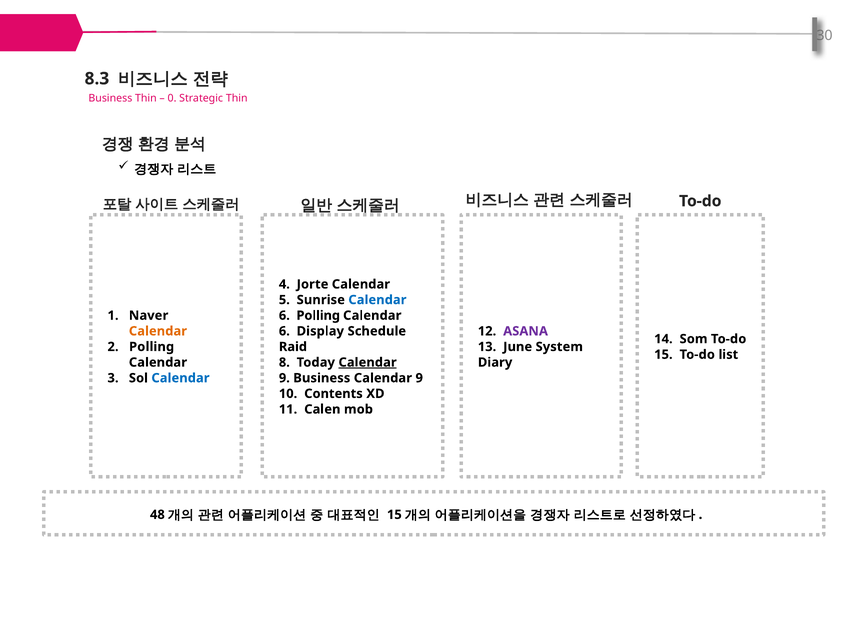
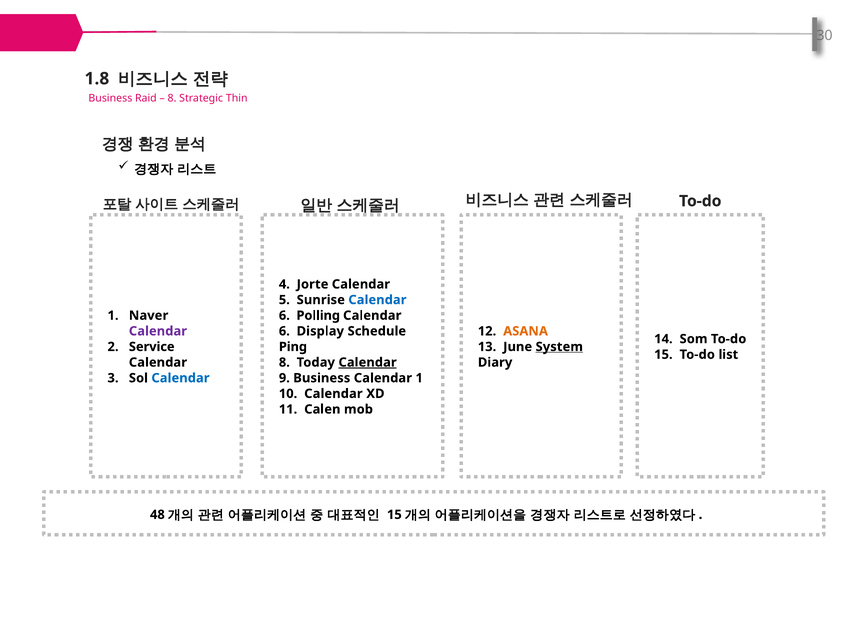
8.3: 8.3 -> 1.8
Business Thin: Thin -> Raid
0 at (172, 99): 0 -> 8
Calendar at (158, 331) colour: orange -> purple
ASANA colour: purple -> orange
2 Polling: Polling -> Service
Raid: Raid -> Ping
System underline: none -> present
Business Calendar 9: 9 -> 1
10 Contents: Contents -> Calendar
